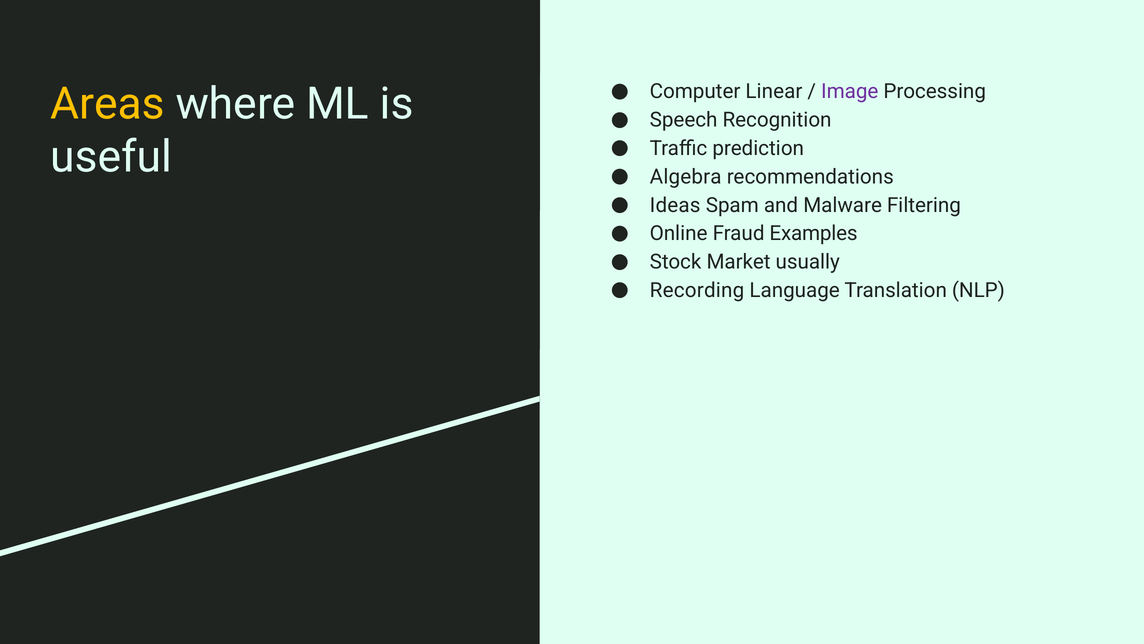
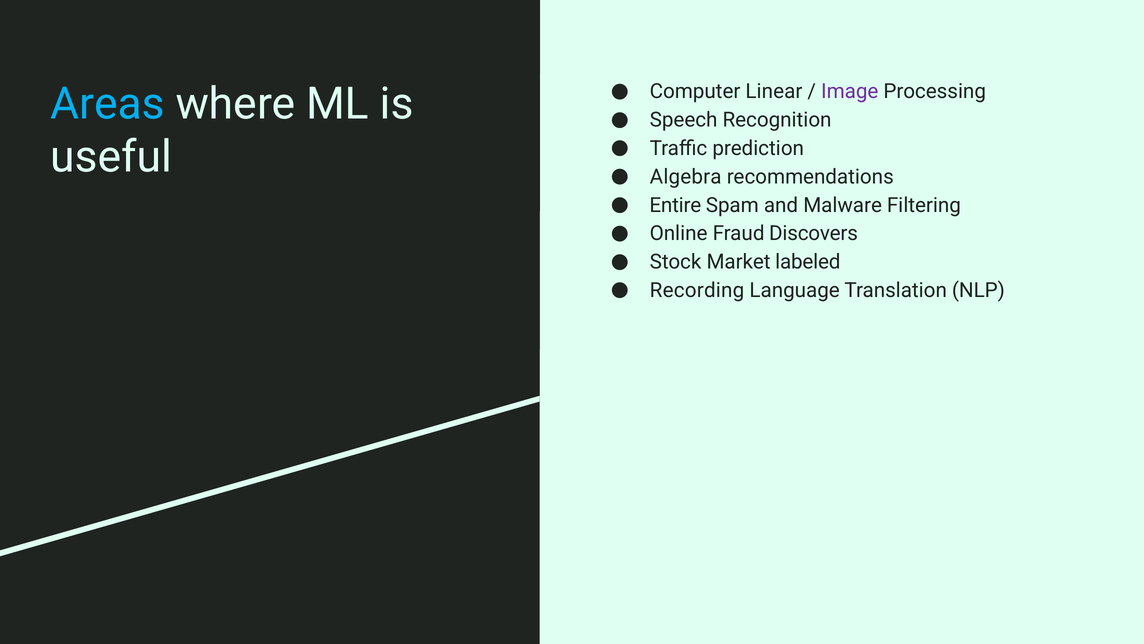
Areas colour: yellow -> light blue
Ideas: Ideas -> Entire
Examples: Examples -> Discovers
usually: usually -> labeled
